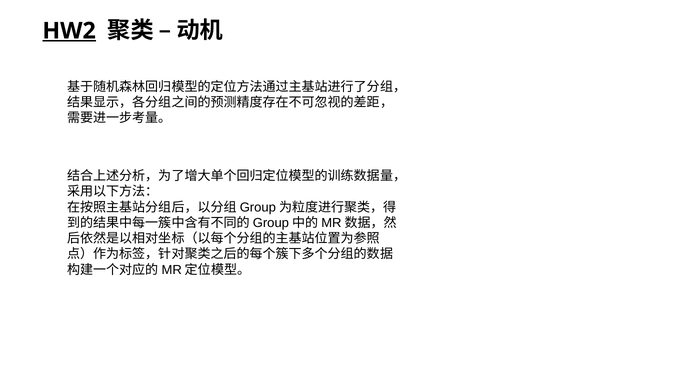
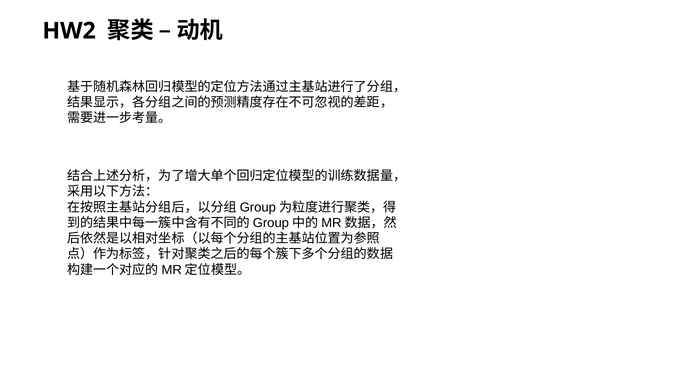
HW2 underline: present -> none
